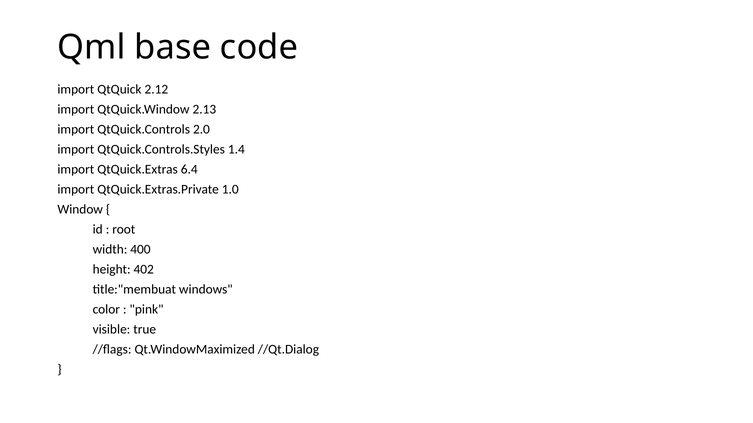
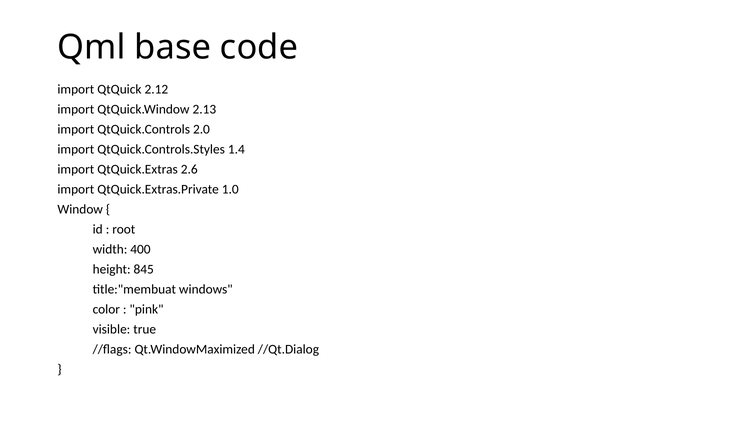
6.4: 6.4 -> 2.6
402: 402 -> 845
